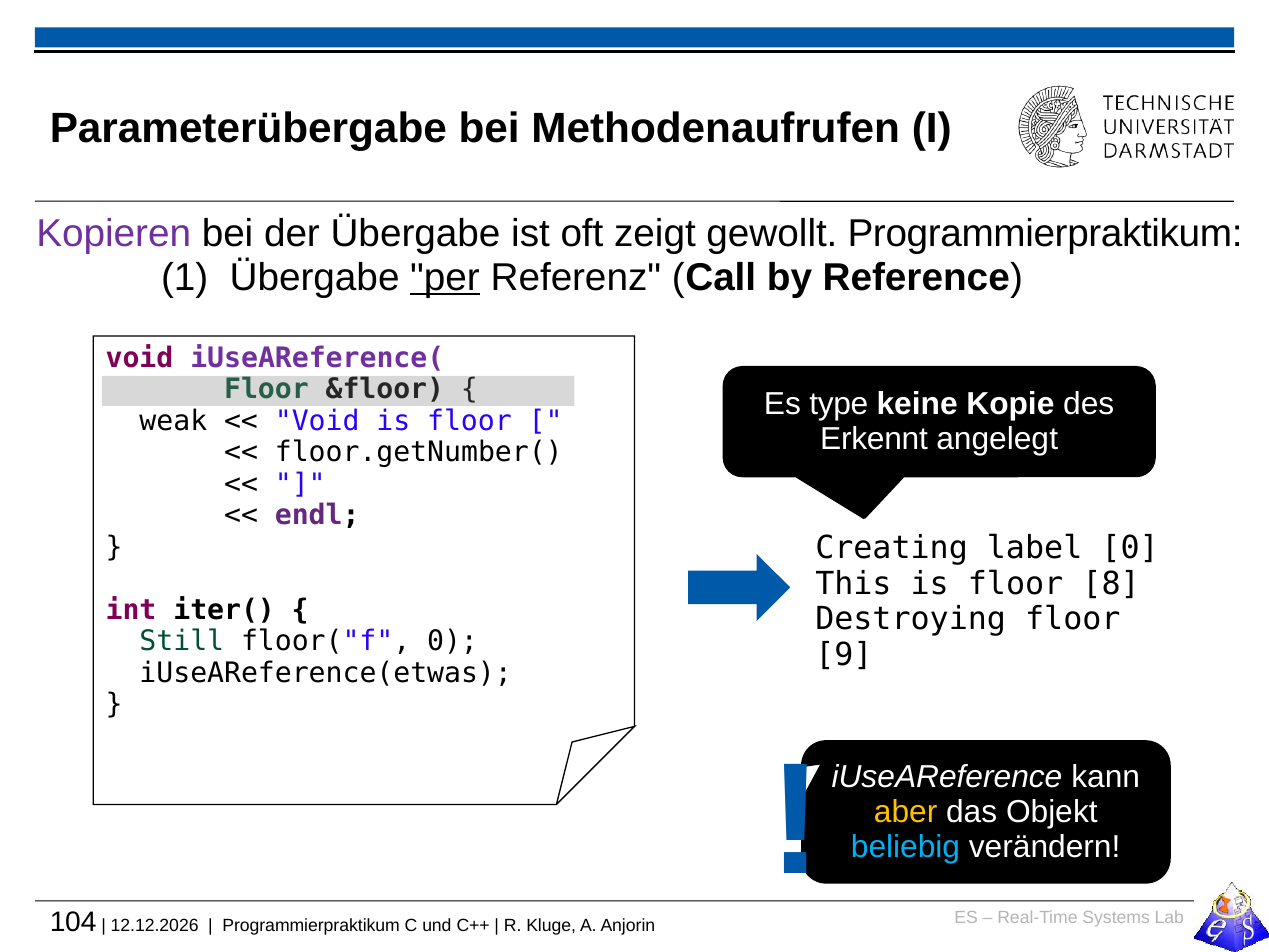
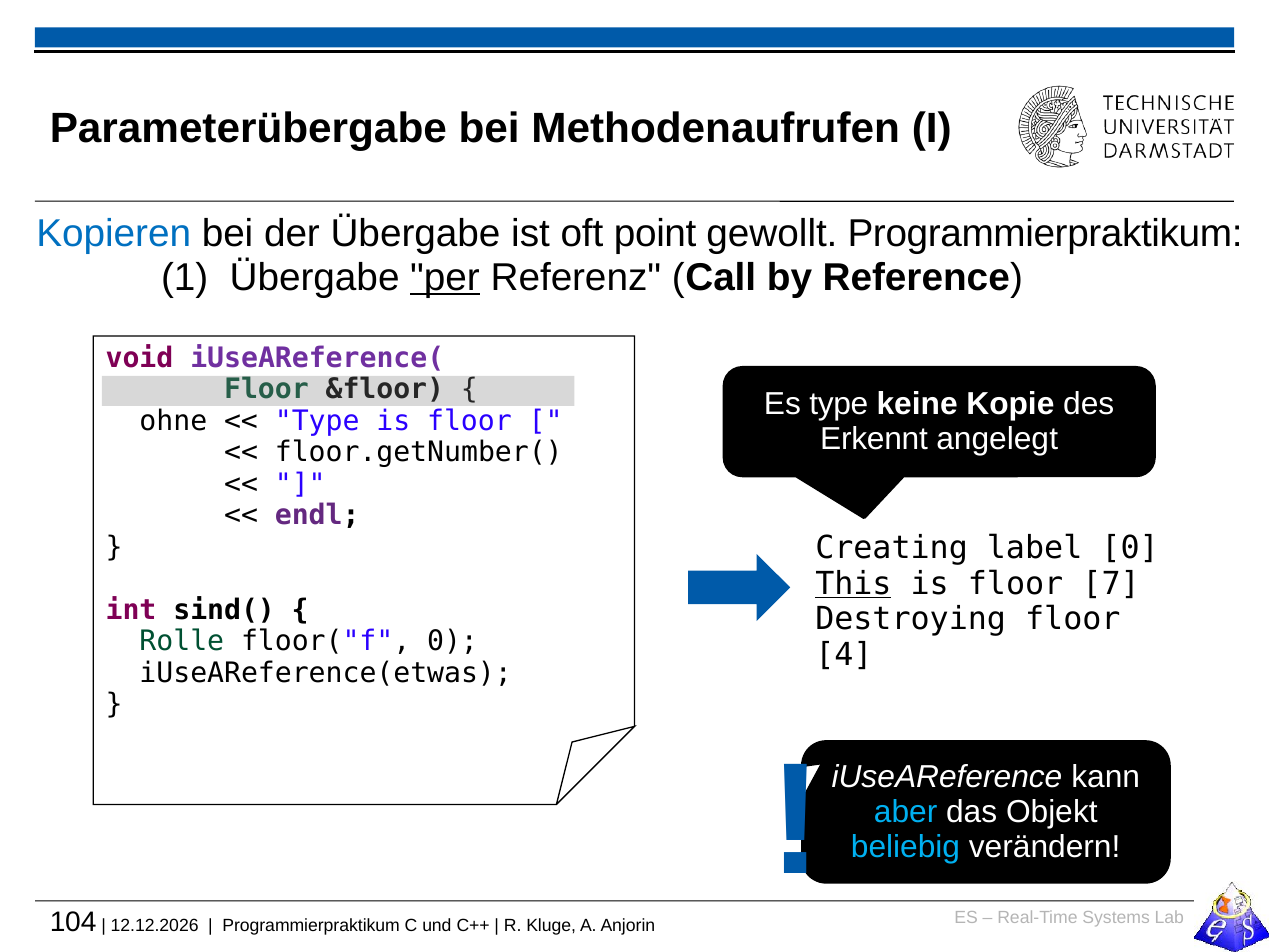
Kopieren colour: purple -> blue
zeigt: zeigt -> point
weak: weak -> ohne
Void at (317, 421): Void -> Type
This underline: none -> present
8: 8 -> 7
iter(: iter( -> sind(
Still: Still -> Rolle
9: 9 -> 4
aber colour: yellow -> light blue
